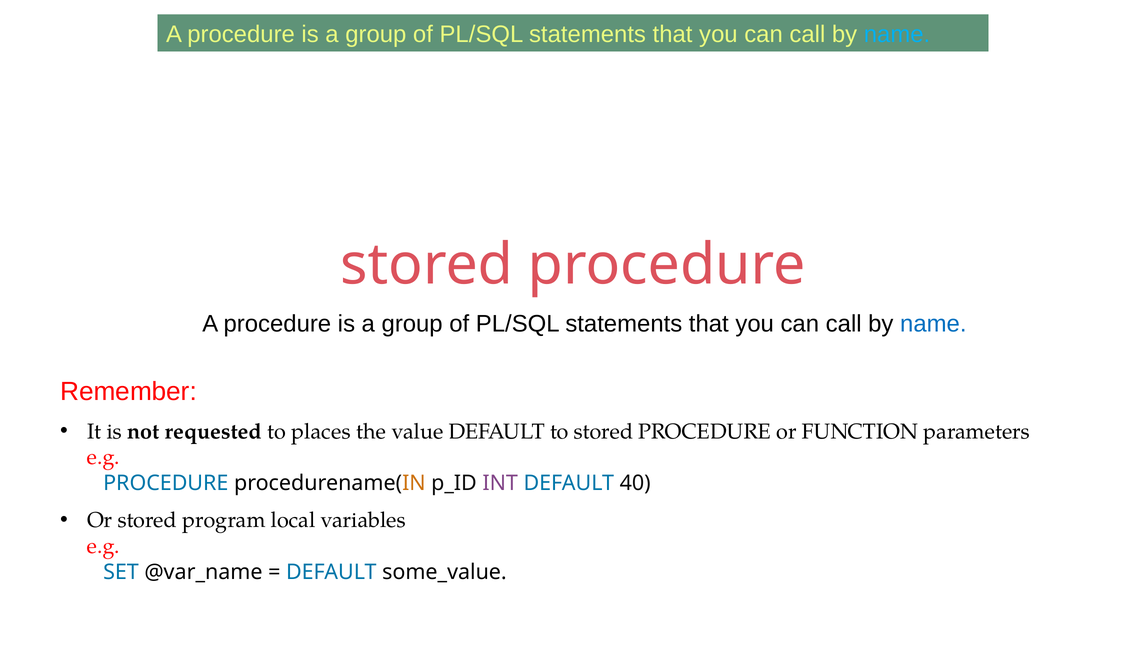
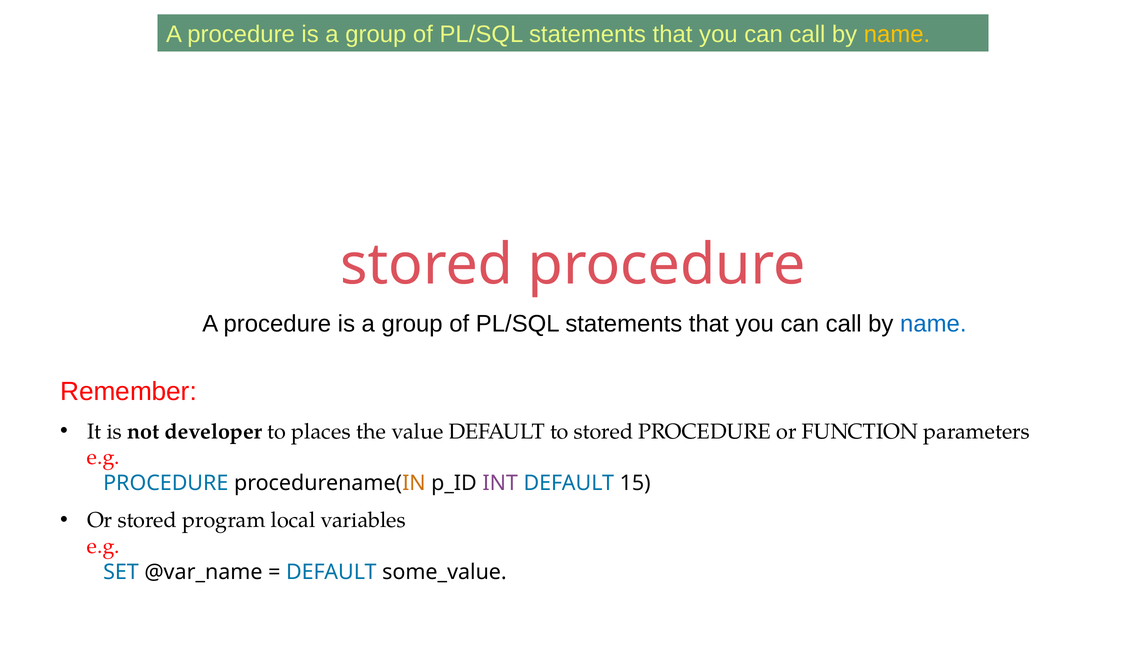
name at (897, 35) colour: light blue -> yellow
requested: requested -> developer
40: 40 -> 15
